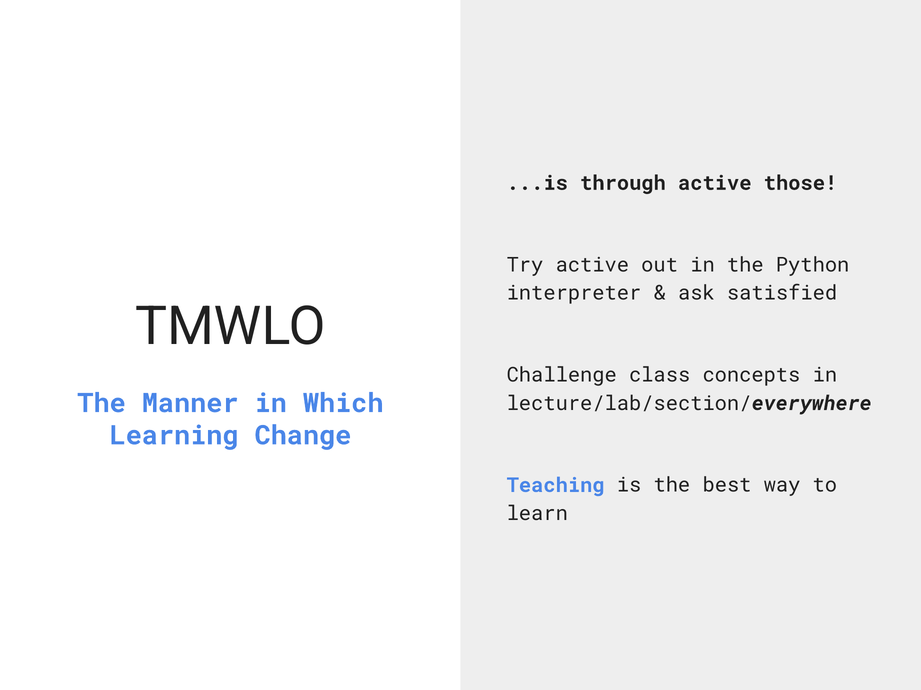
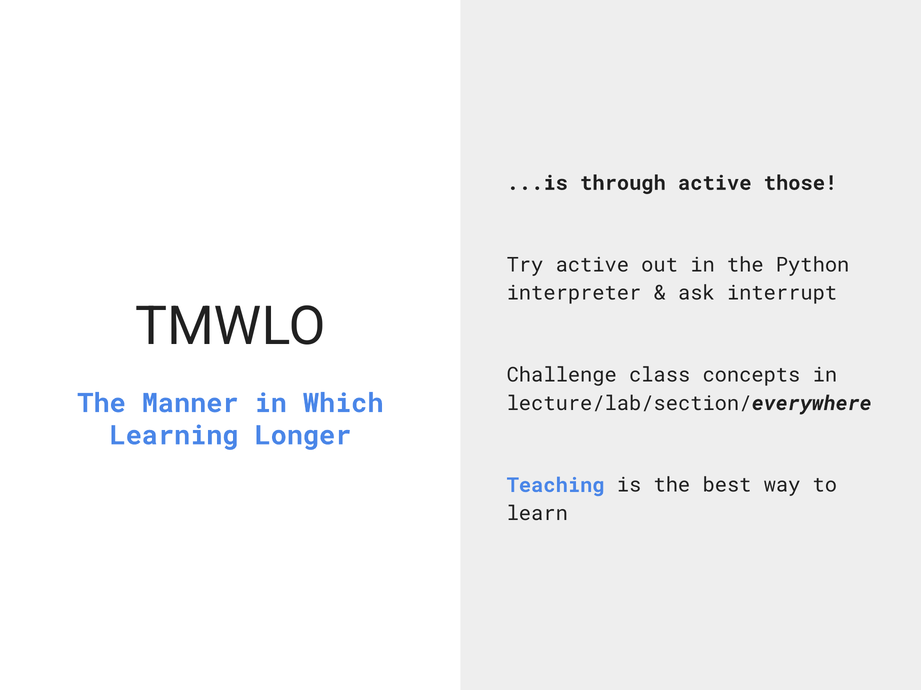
satisfied: satisfied -> interrupt
Change: Change -> Longer
